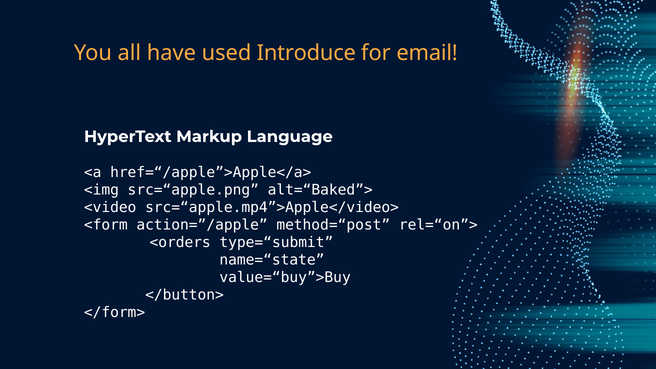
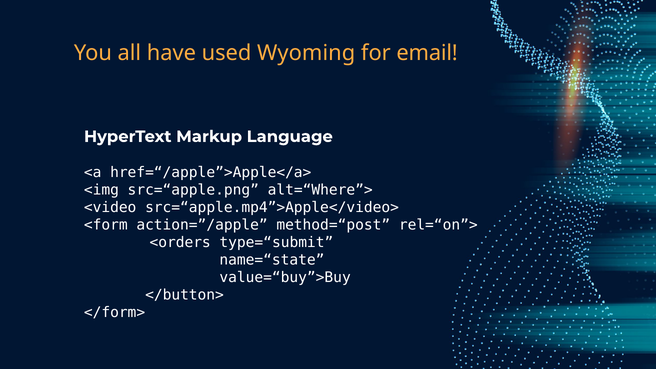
Introduce: Introduce -> Wyoming
alt=“Baked”>: alt=“Baked”> -> alt=“Where”>
